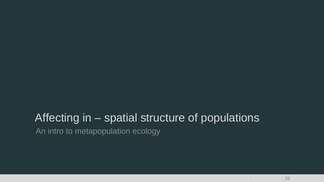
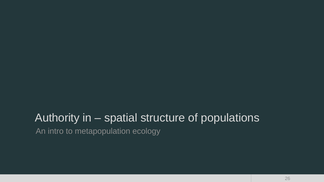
Affecting: Affecting -> Authority
